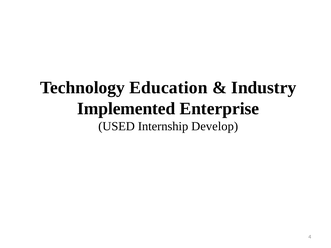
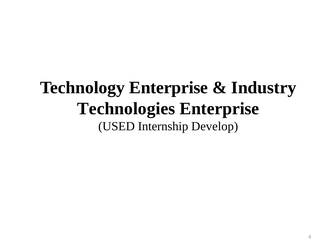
Technology Education: Education -> Enterprise
Implemented: Implemented -> Technologies
